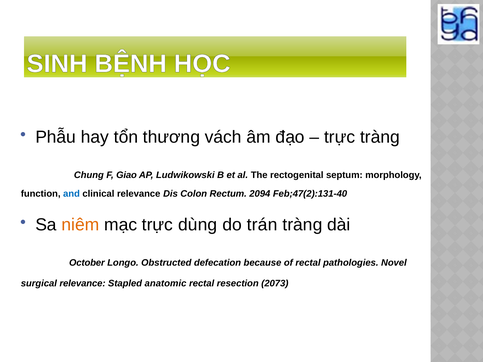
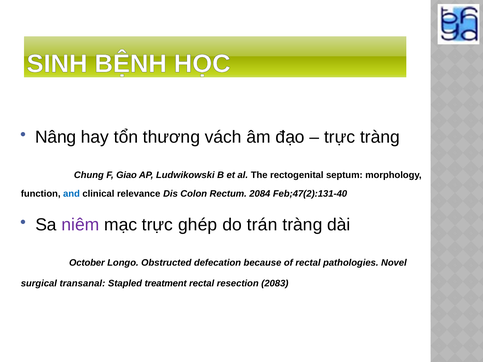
Phẫu: Phẫu -> Nâng
2094: 2094 -> 2084
niêm colour: orange -> purple
dùng: dùng -> ghép
surgical relevance: relevance -> transanal
anatomic: anatomic -> treatment
2073: 2073 -> 2083
